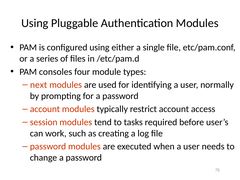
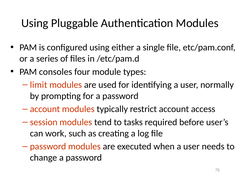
next: next -> limit
